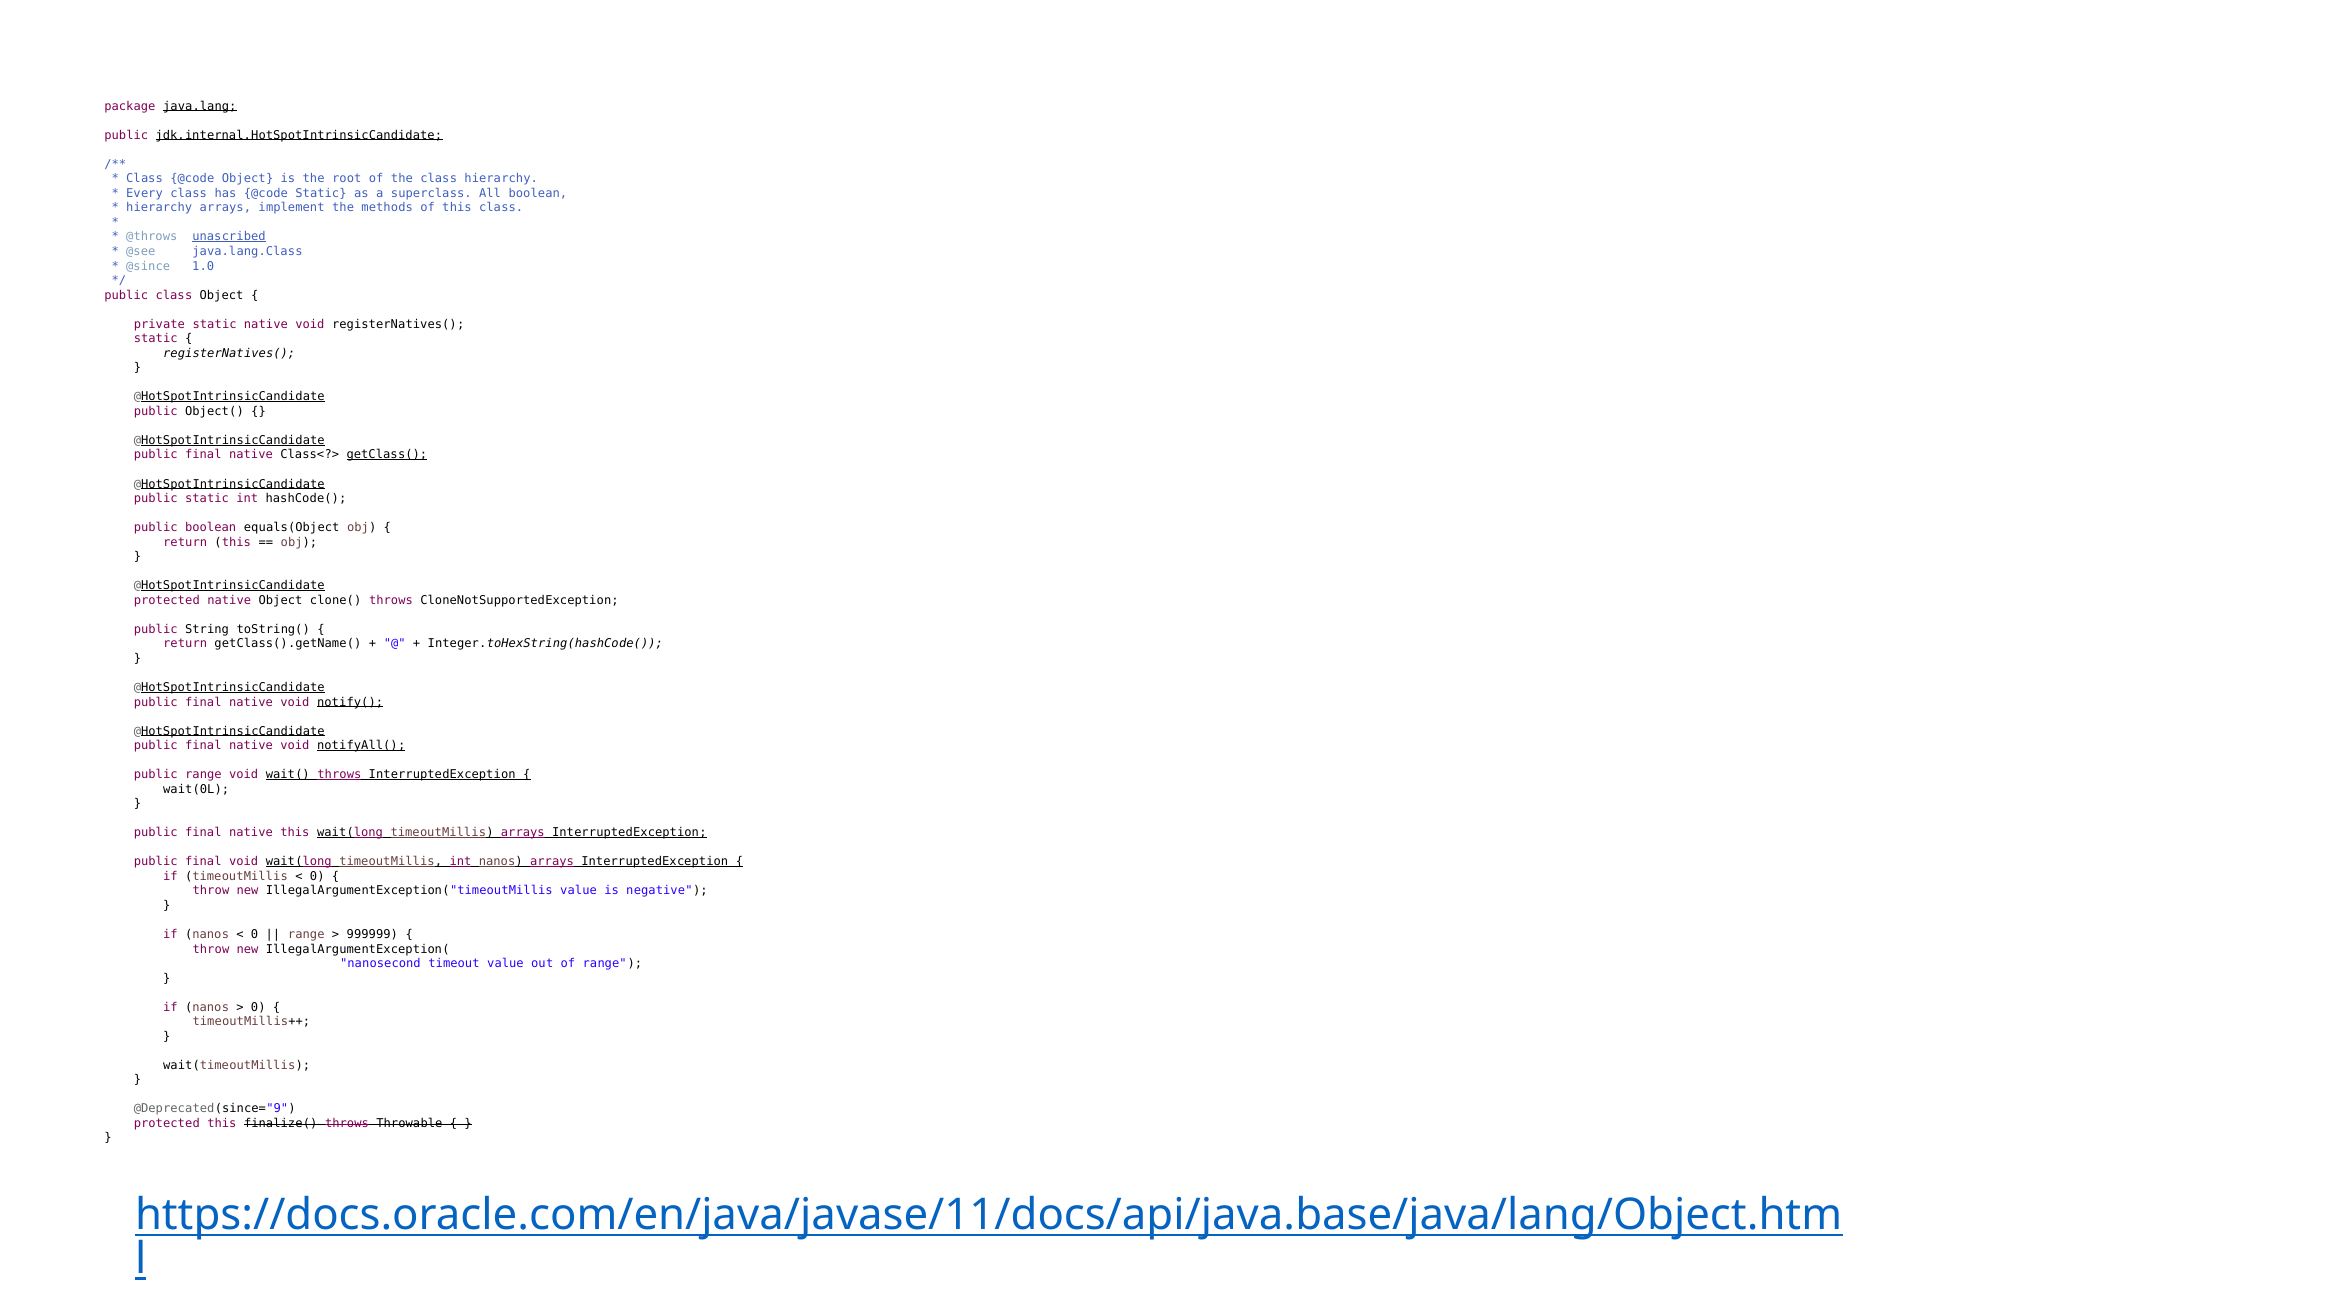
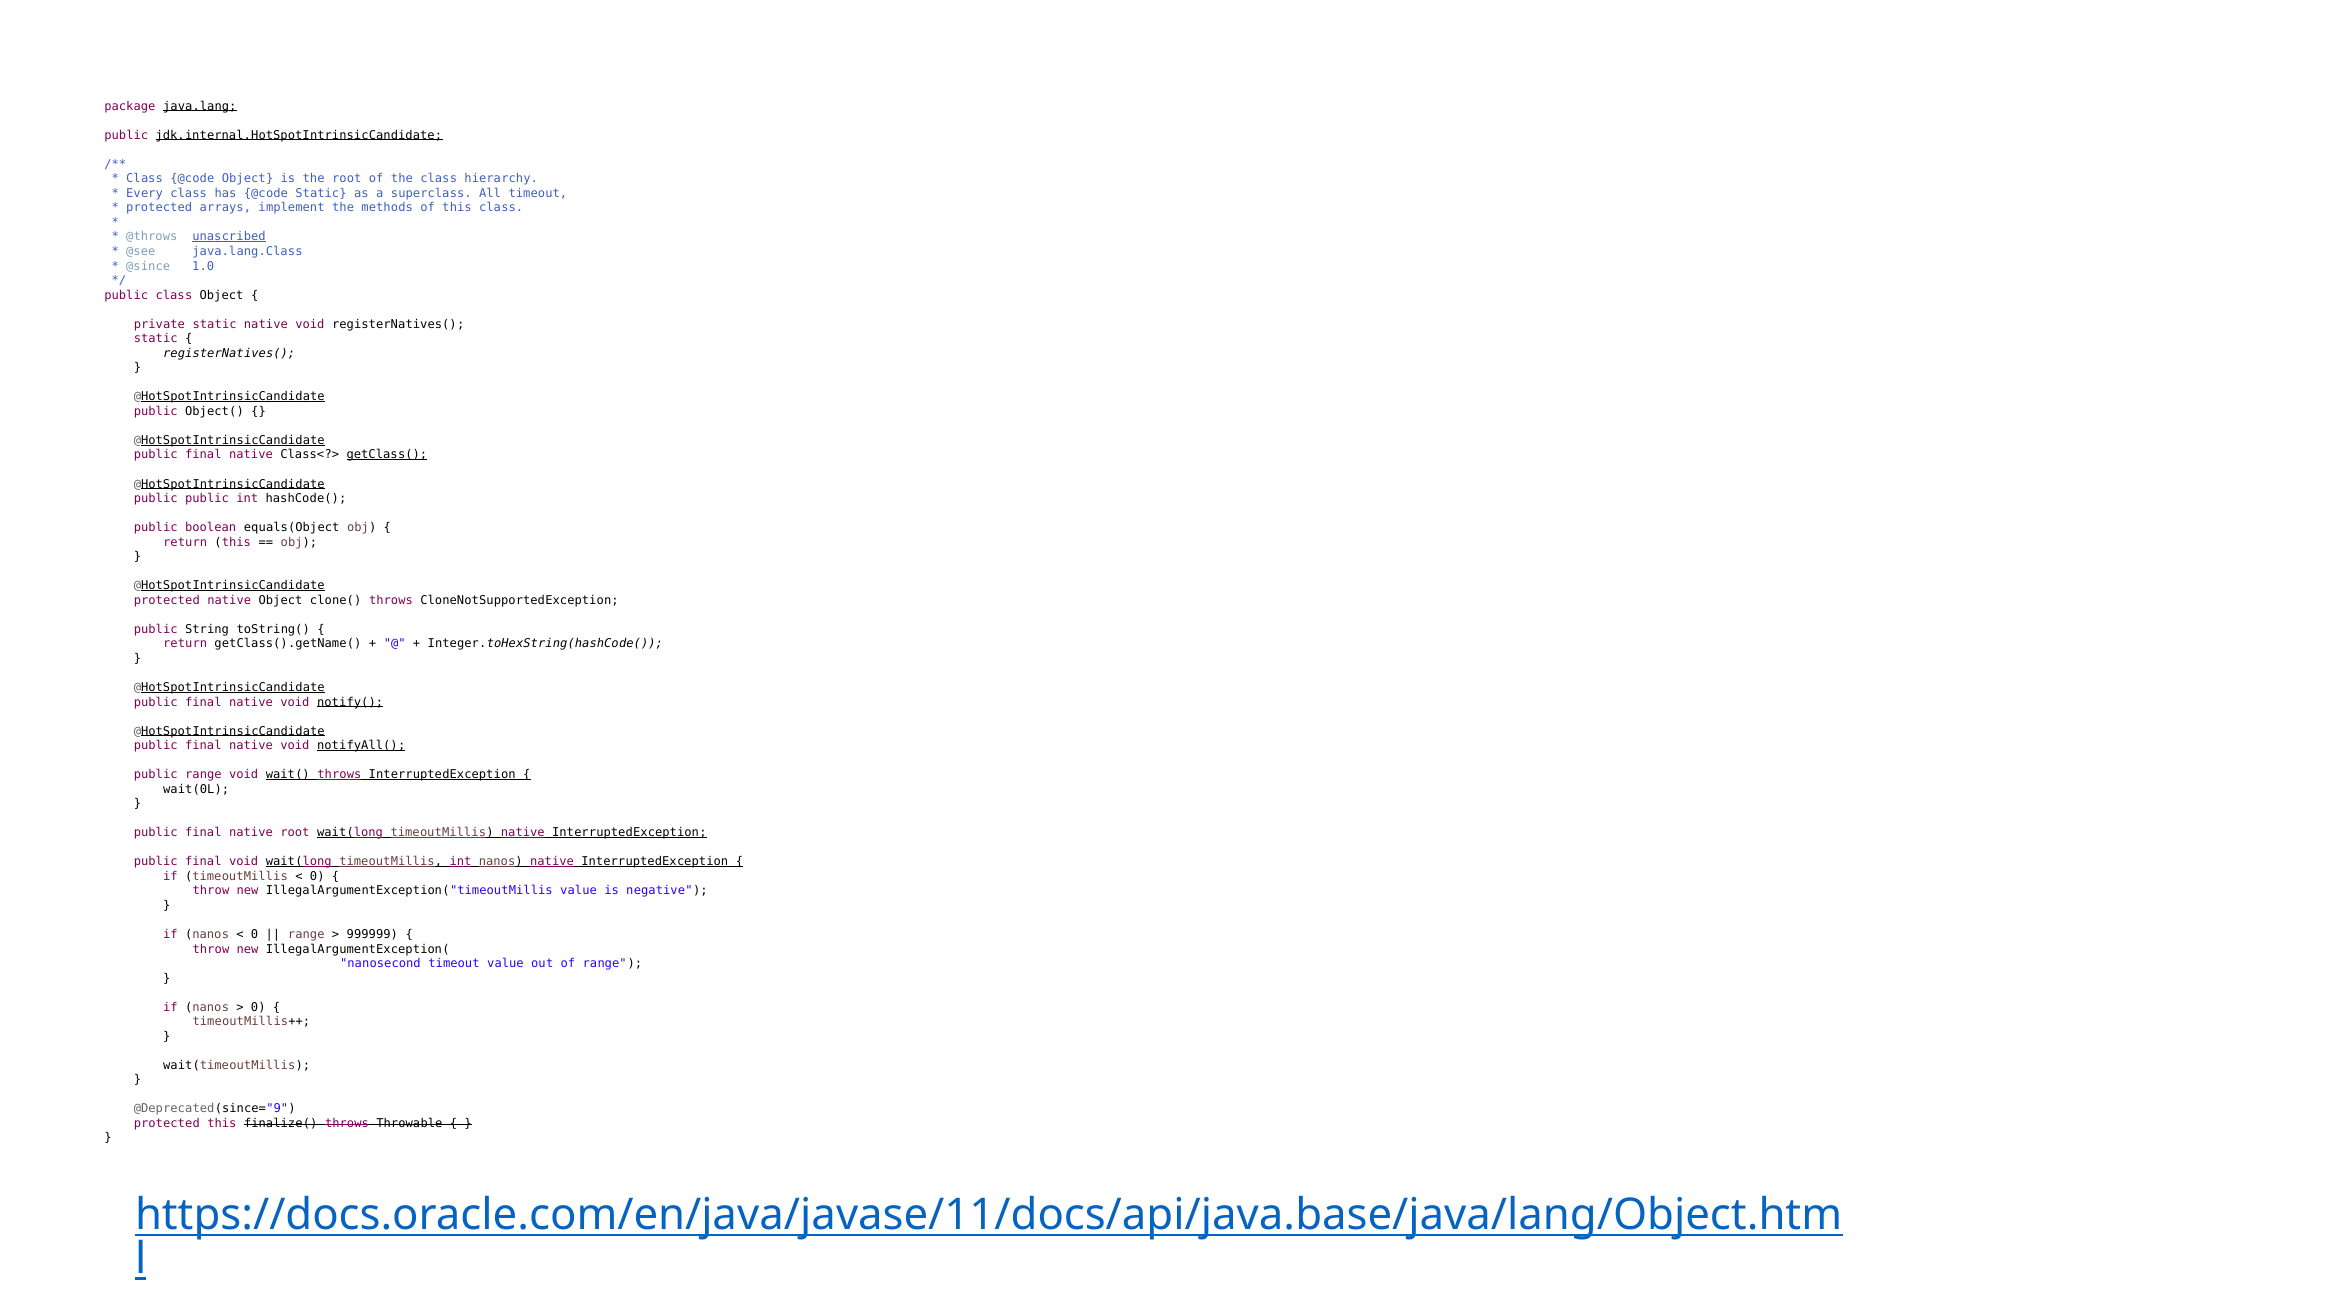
All boolean: boolean -> timeout
hierarchy at (159, 208): hierarchy -> protected
public static: static -> public
native this: this -> root
timeoutMillis arrays: arrays -> native
nanos arrays: arrays -> native
